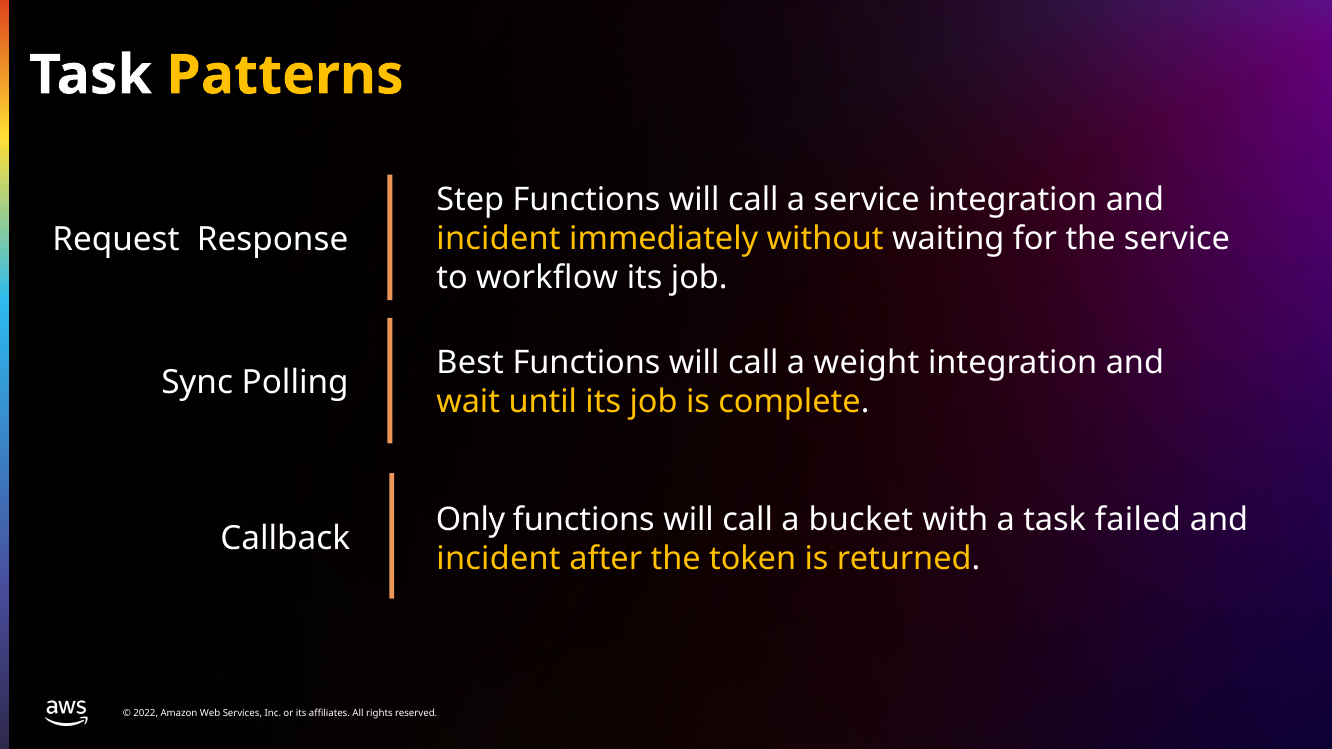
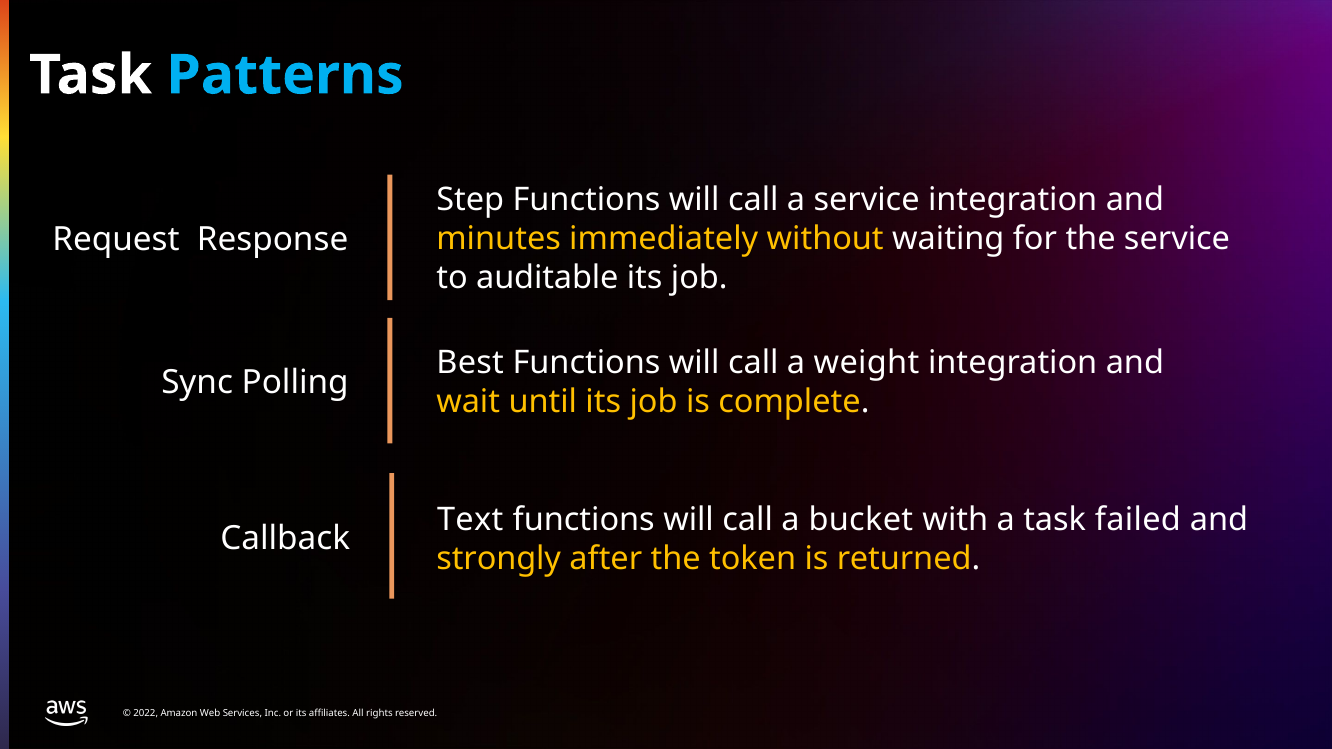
Patterns colour: yellow -> light blue
incident at (499, 239): incident -> minutes
workflow: workflow -> auditable
Only: Only -> Text
incident at (499, 558): incident -> strongly
